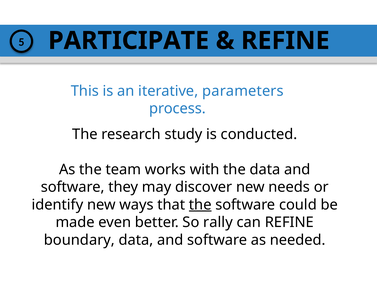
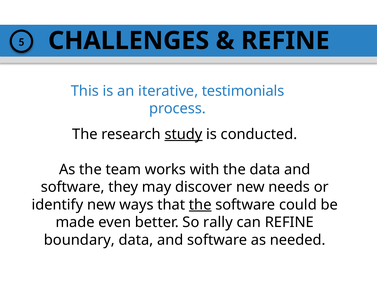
PARTICIPATE: PARTICIPATE -> CHALLENGES
parameters: parameters -> testimonials
study underline: none -> present
